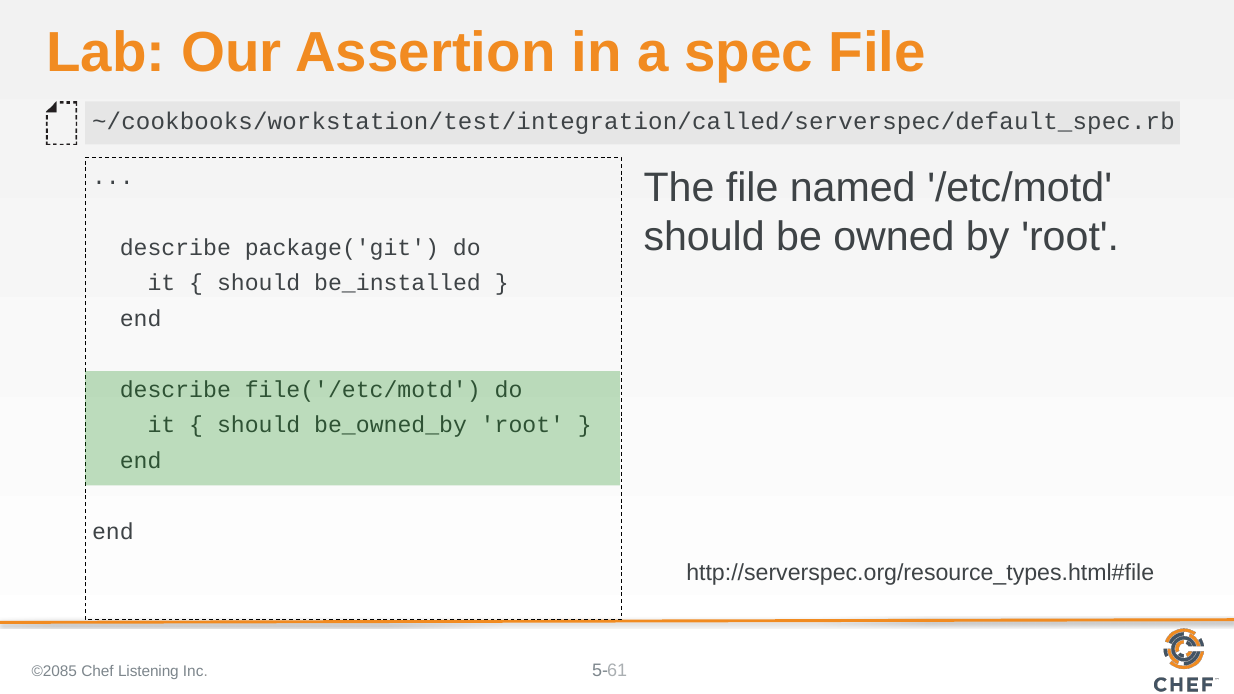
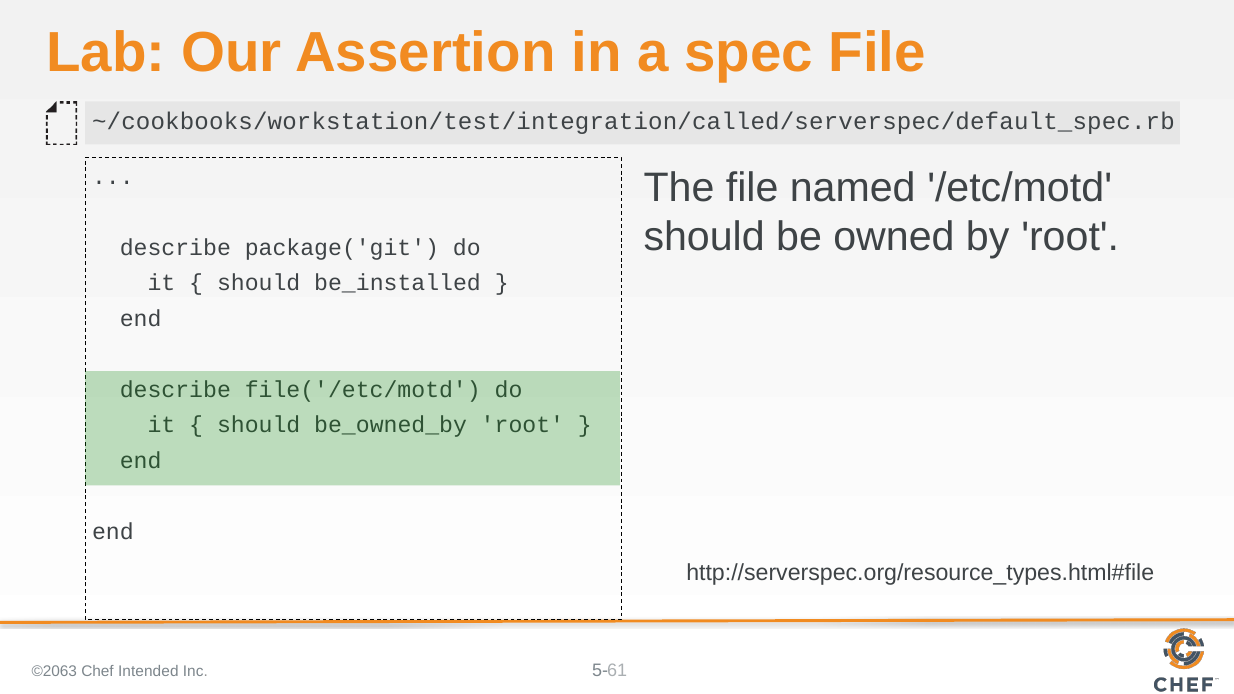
©2085: ©2085 -> ©2063
Listening: Listening -> Intended
